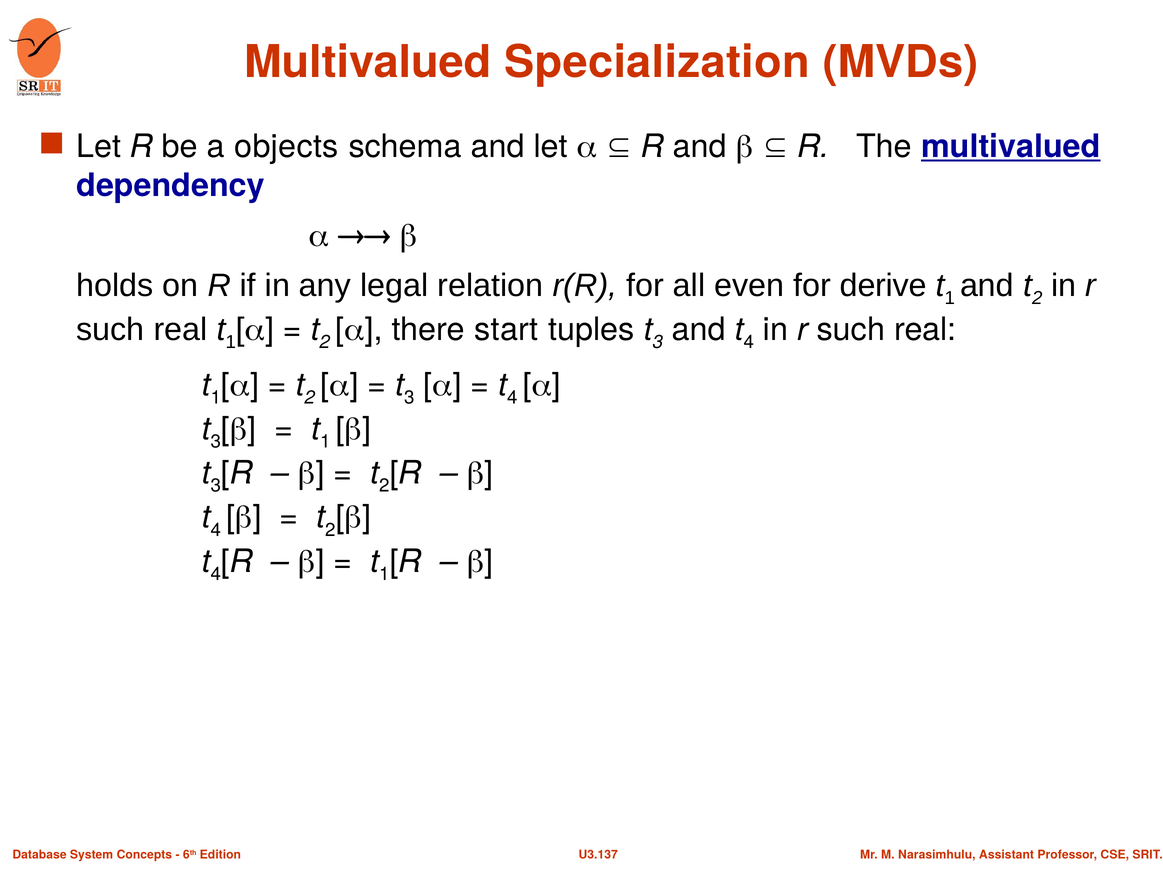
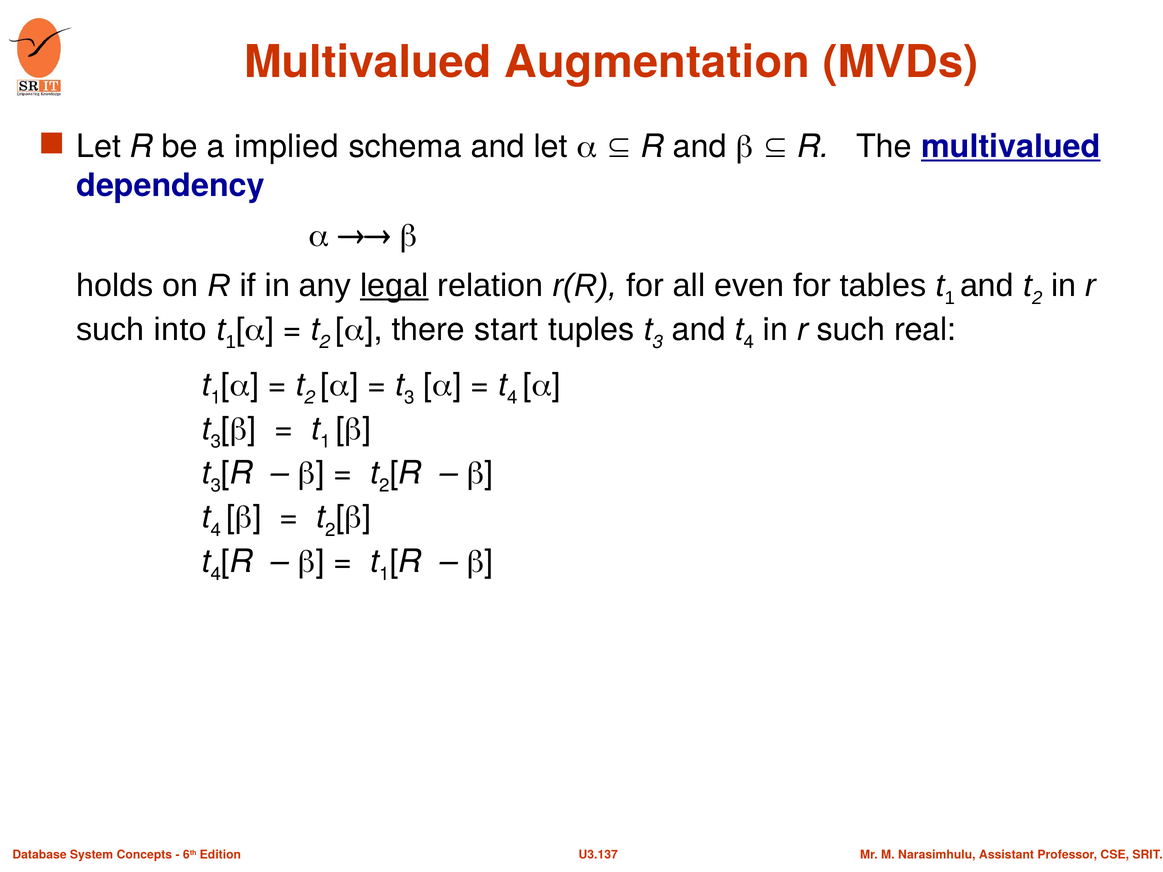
Specialization: Specialization -> Augmentation
objects: objects -> implied
legal underline: none -> present
derive: derive -> tables
real at (180, 330): real -> into
